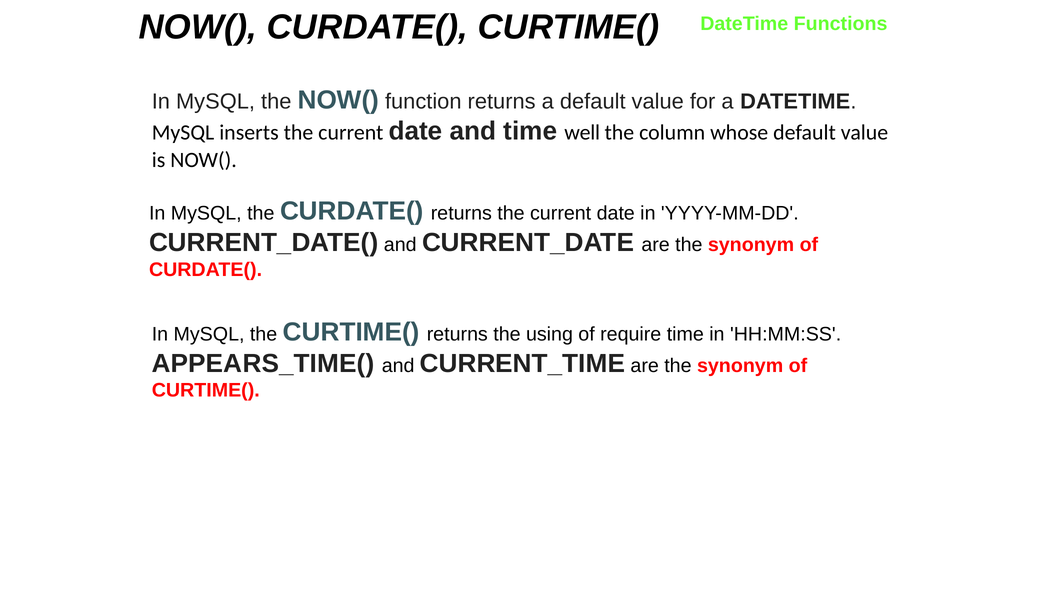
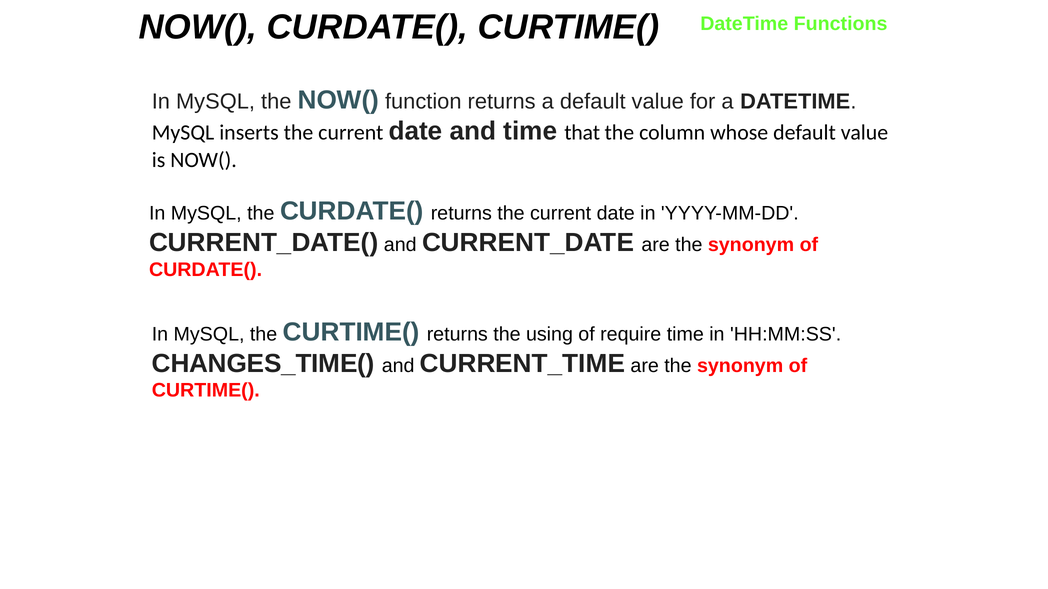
well: well -> that
APPEARS_TIME(: APPEARS_TIME( -> CHANGES_TIME(
